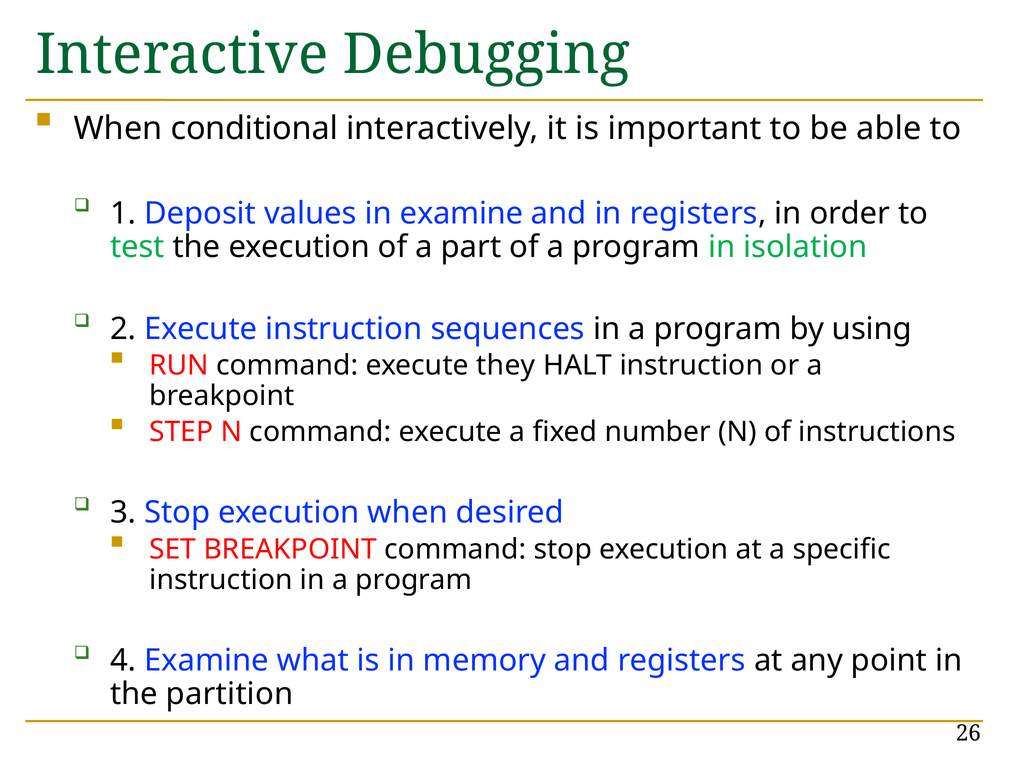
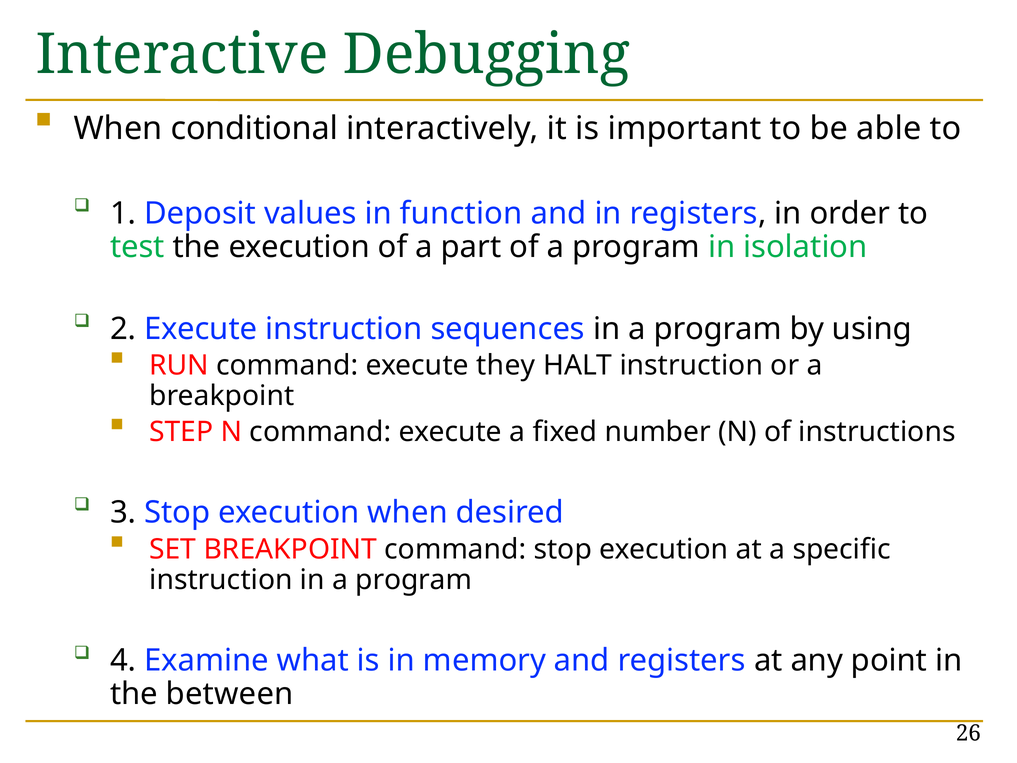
in examine: examine -> function
partition: partition -> between
